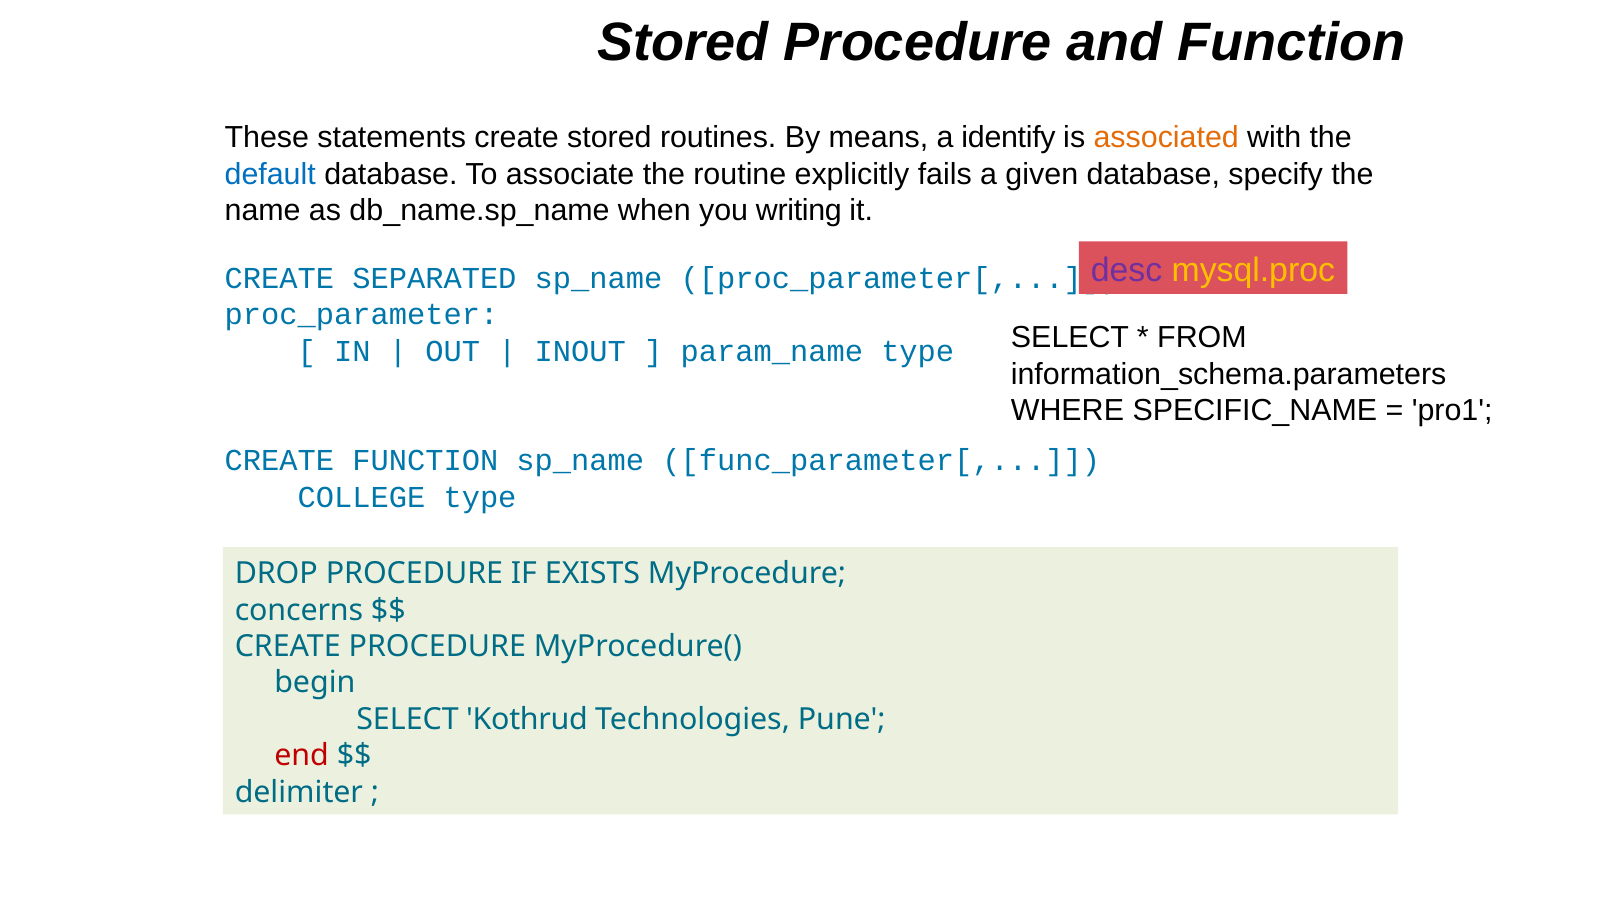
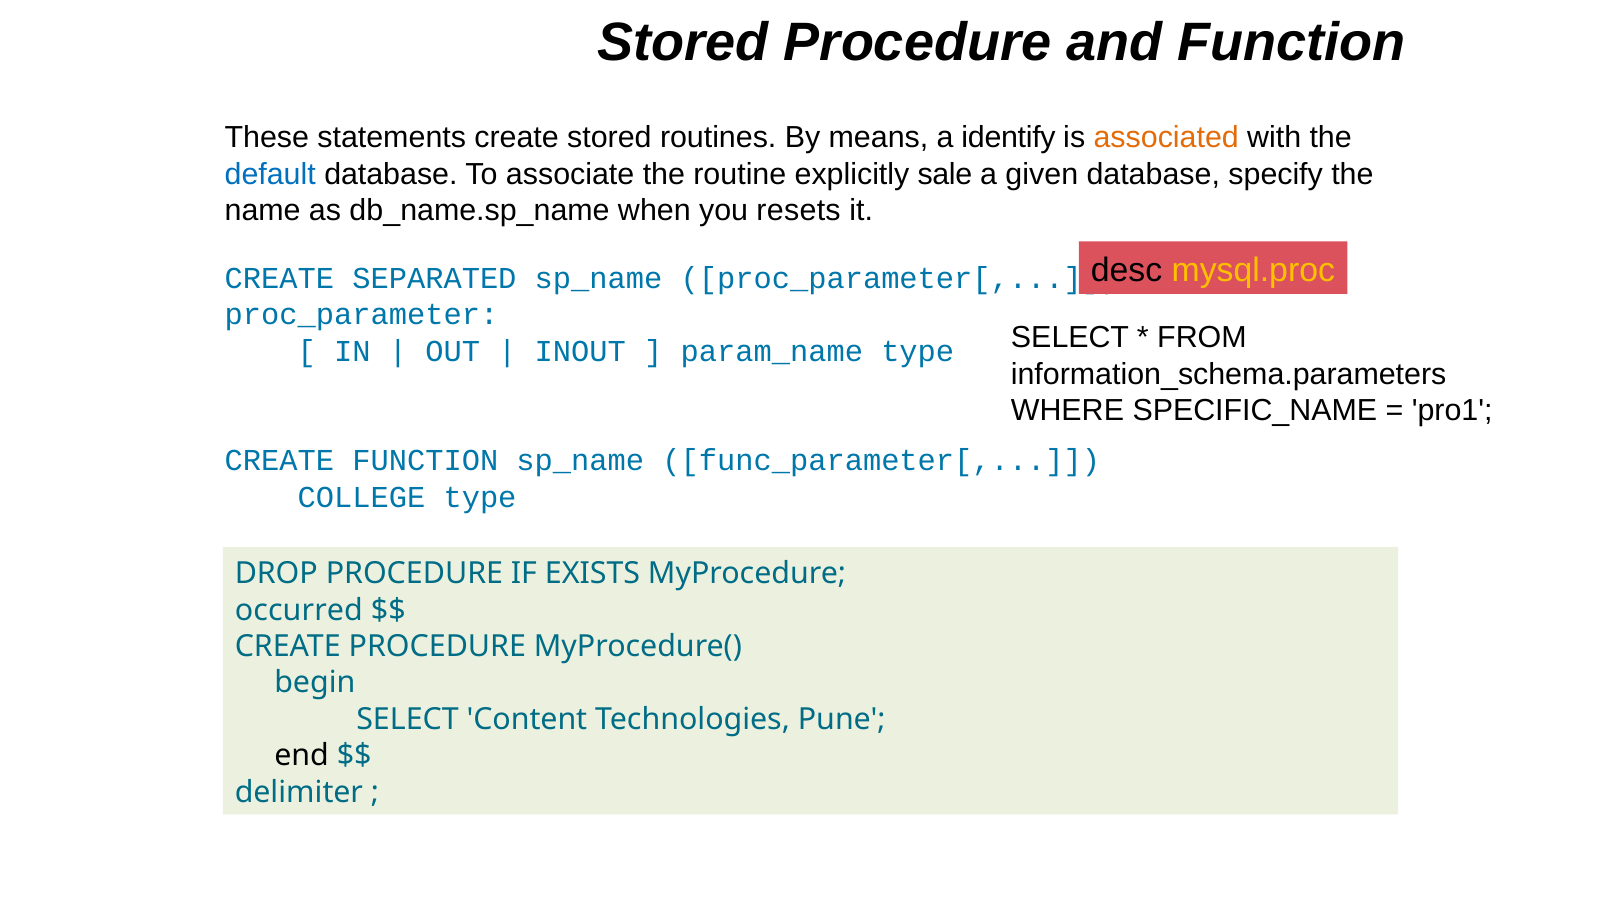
fails: fails -> sale
writing: writing -> resets
desc colour: purple -> black
concerns: concerns -> occurred
Kothrud: Kothrud -> Content
end colour: red -> black
